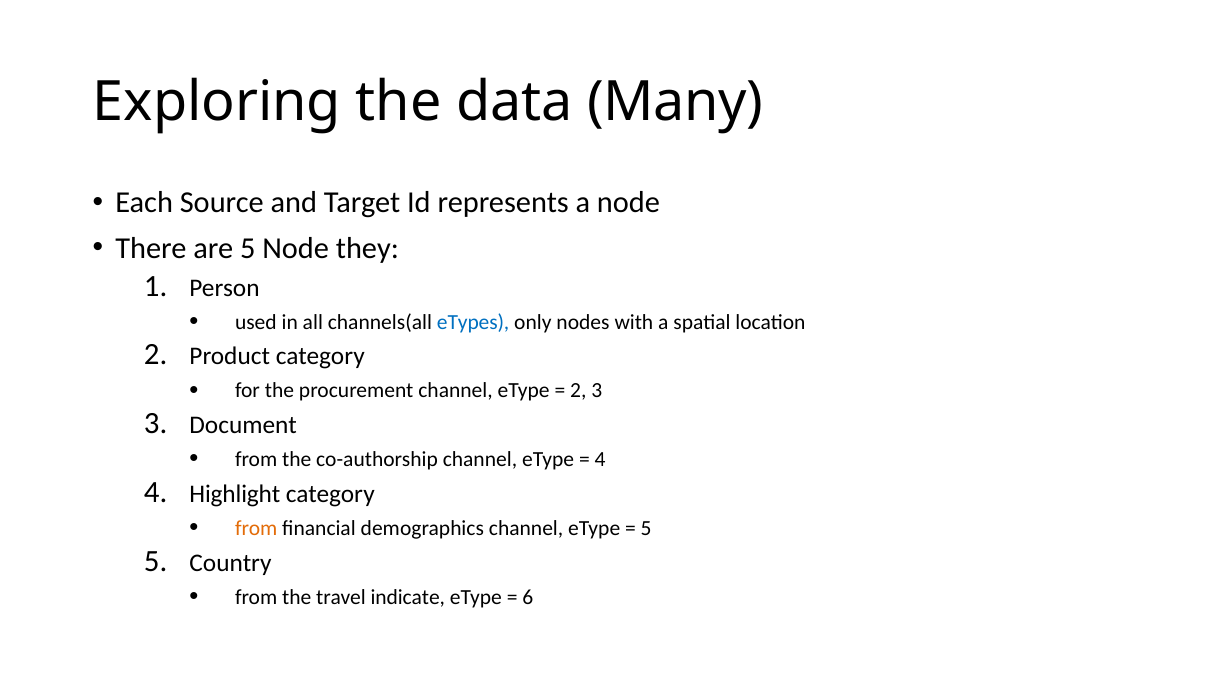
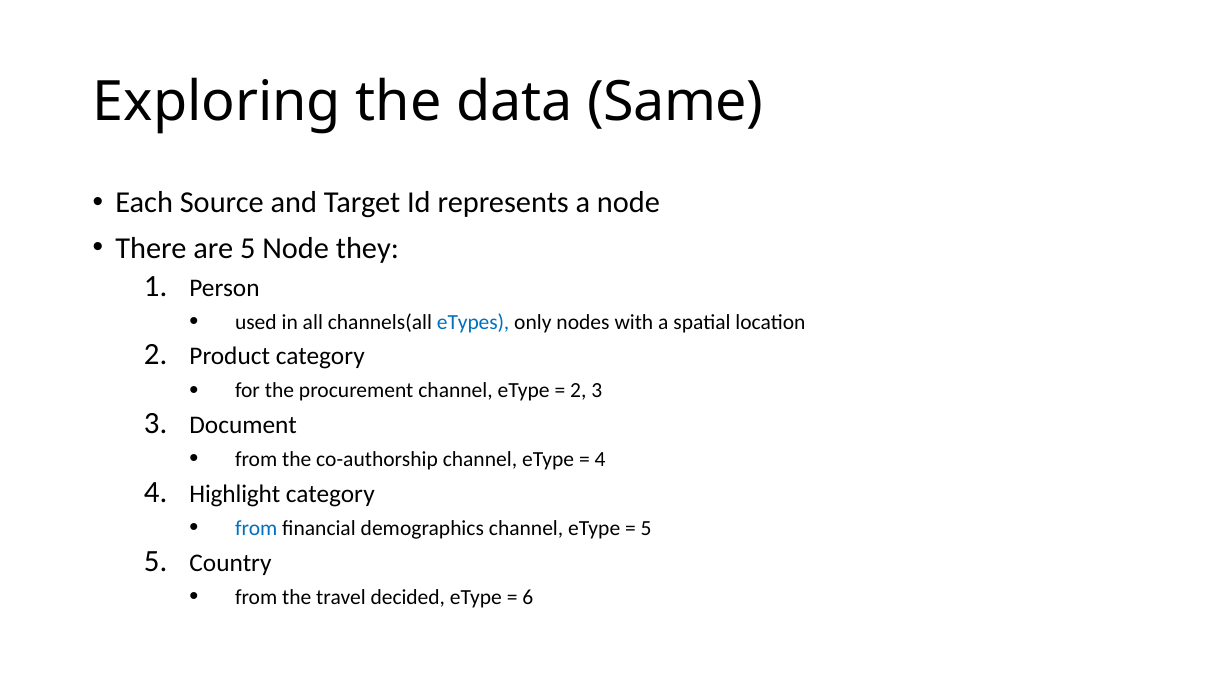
Many: Many -> Same
from at (256, 529) colour: orange -> blue
indicate: indicate -> decided
